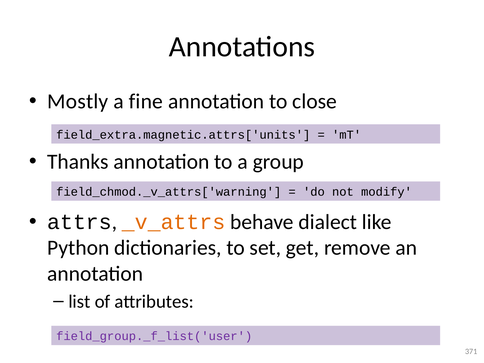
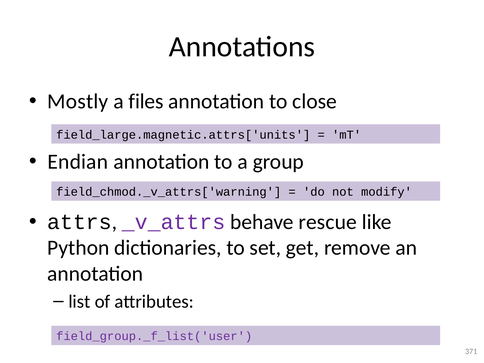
fine: fine -> files
field_extra.magnetic.attrs['units: field_extra.magnetic.attrs['units -> field_large.magnetic.attrs['units
Thanks: Thanks -> Endian
_v_attrs colour: orange -> purple
dialect: dialect -> rescue
